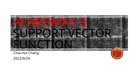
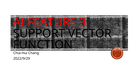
ARGMAX: ARGMAX -> FEATURE
